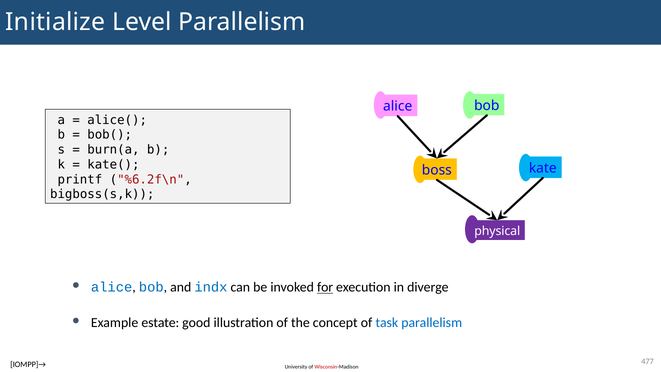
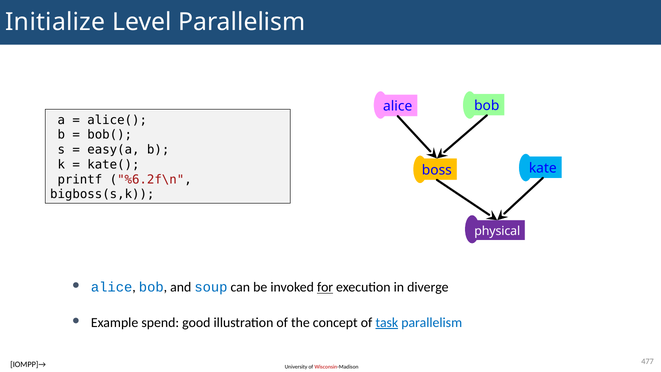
burn(a: burn(a -> easy(a
indx: indx -> soup
estate: estate -> spend
task underline: none -> present
